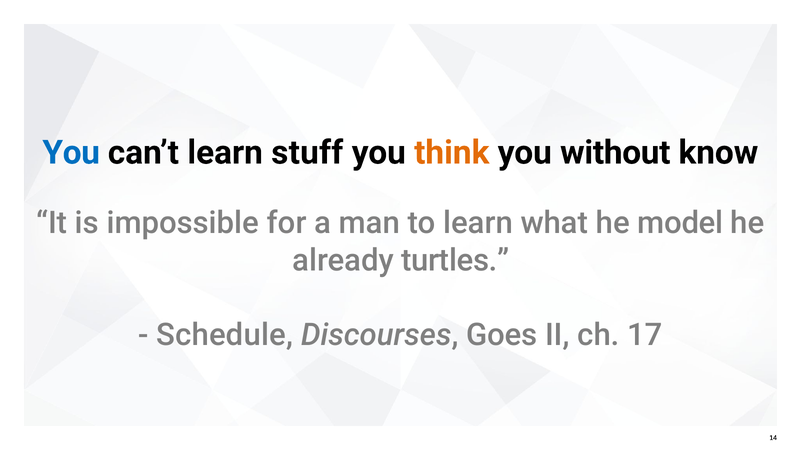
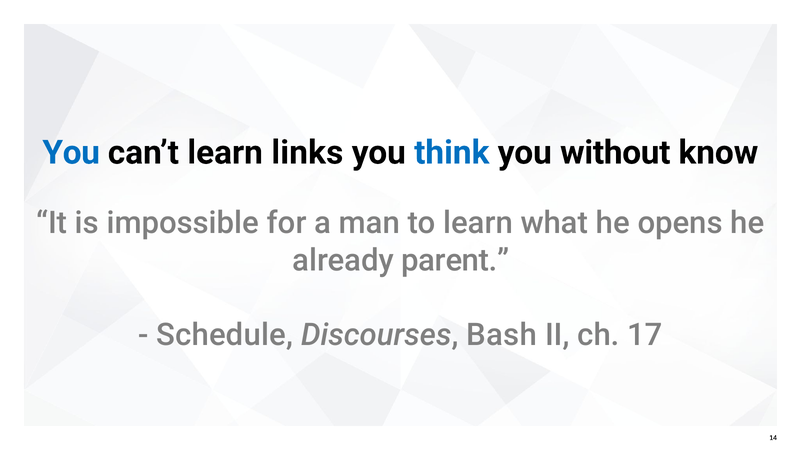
stuff: stuff -> links
think colour: orange -> blue
model: model -> opens
turtles: turtles -> parent
Goes: Goes -> Bash
